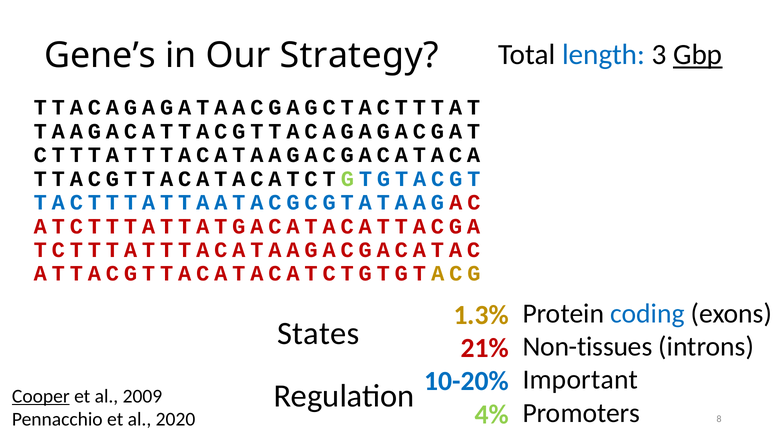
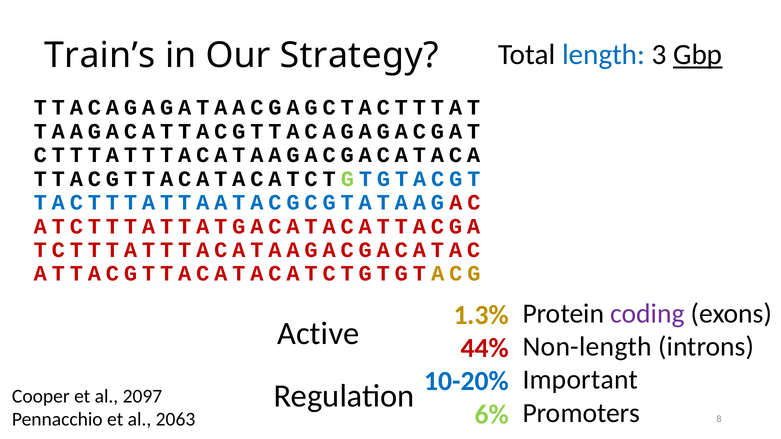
Gene’s: Gene’s -> Train’s
coding colour: blue -> purple
States: States -> Active
Non-tissues: Non-tissues -> Non-length
21%: 21% -> 44%
Cooper underline: present -> none
2009: 2009 -> 2097
4%: 4% -> 6%
2020: 2020 -> 2063
